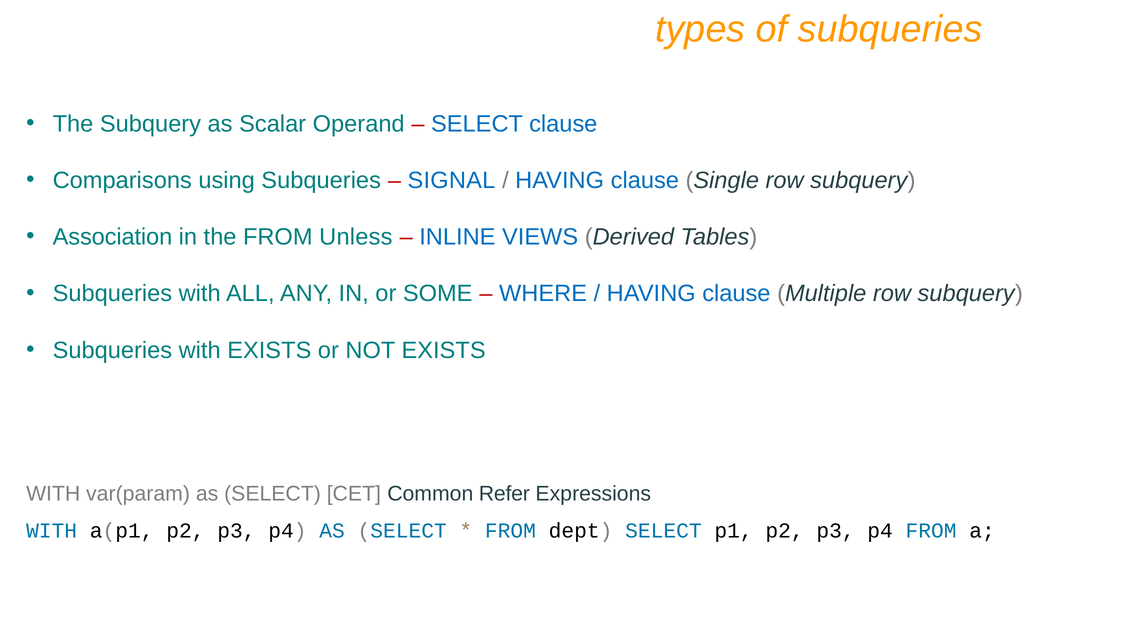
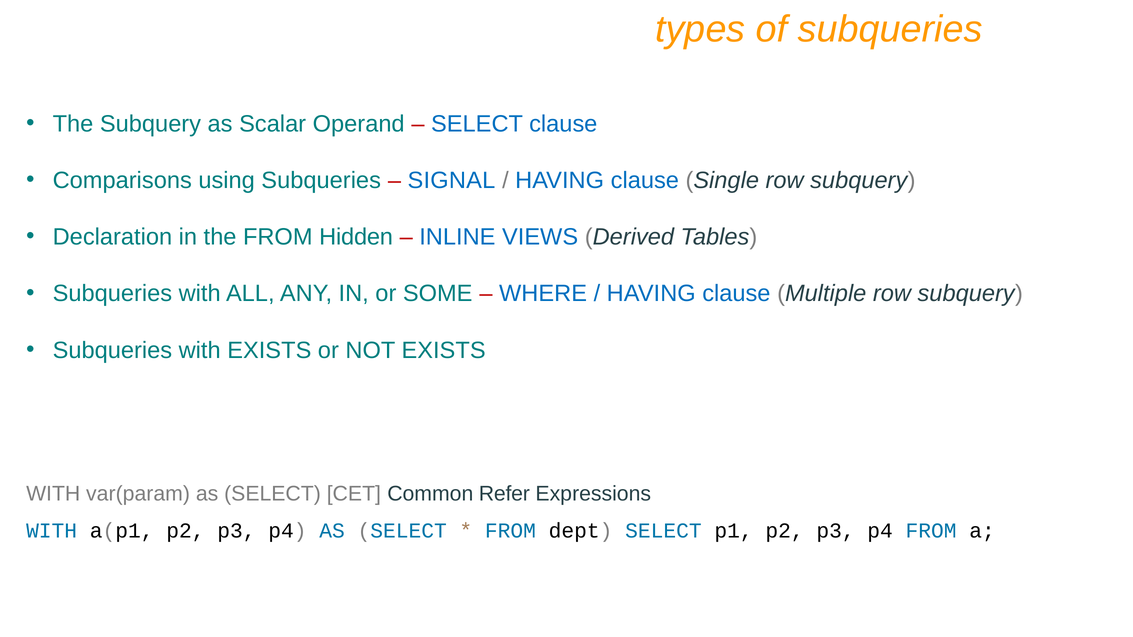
Association: Association -> Declaration
Unless: Unless -> Hidden
